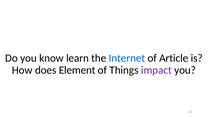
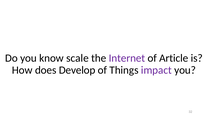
learn: learn -> scale
Internet colour: blue -> purple
Element: Element -> Develop
